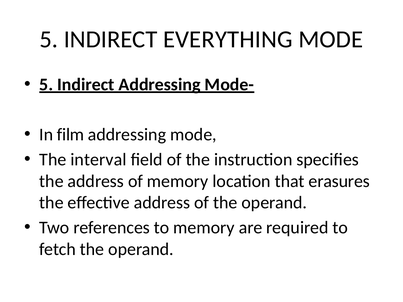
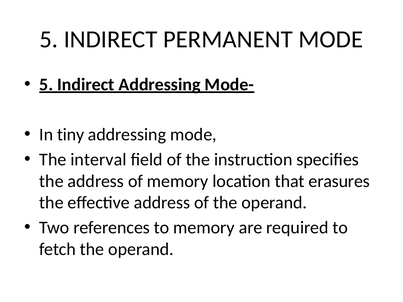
EVERYTHING: EVERYTHING -> PERMANENT
film: film -> tiny
